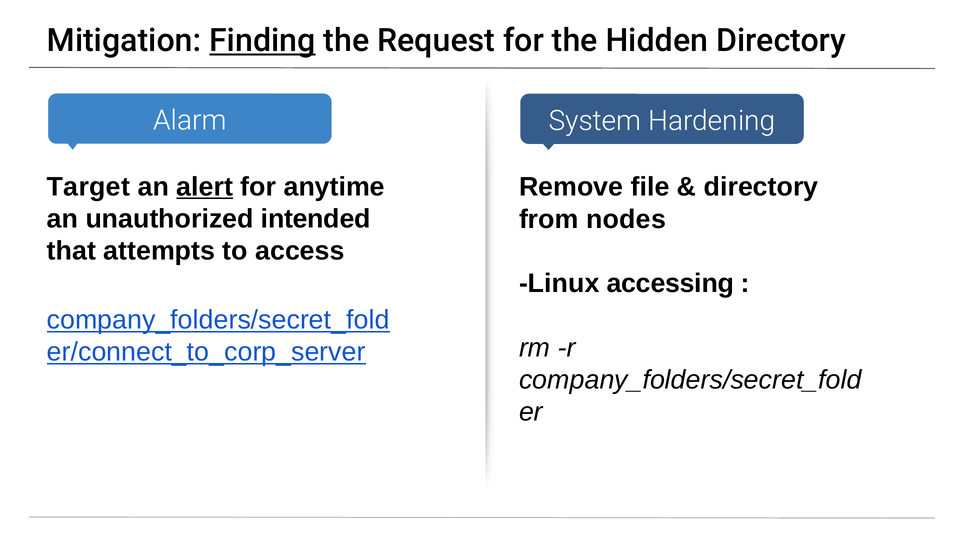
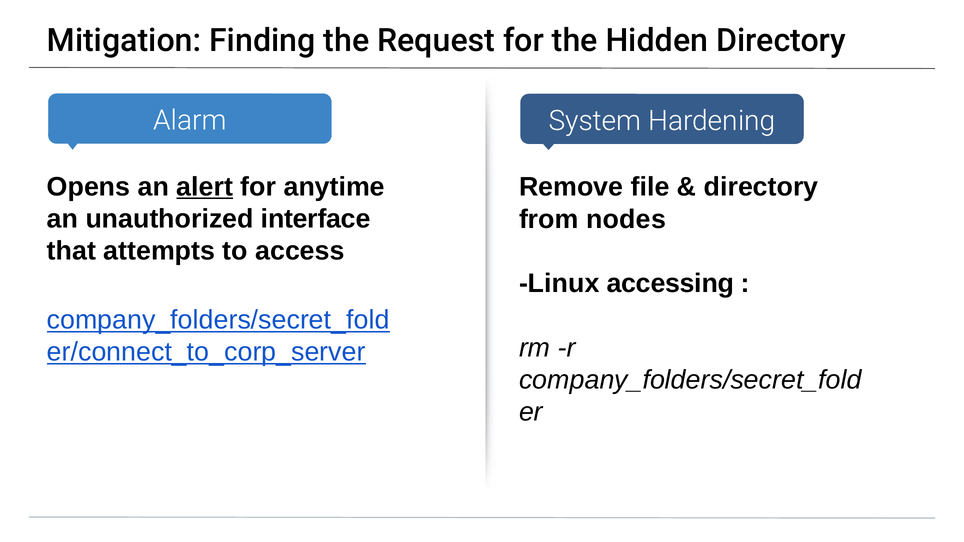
Finding underline: present -> none
Target: Target -> Opens
intended: intended -> interface
